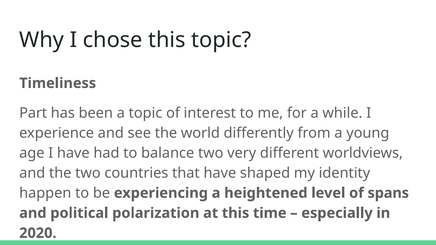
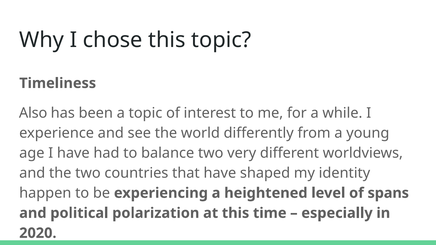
Part: Part -> Also
